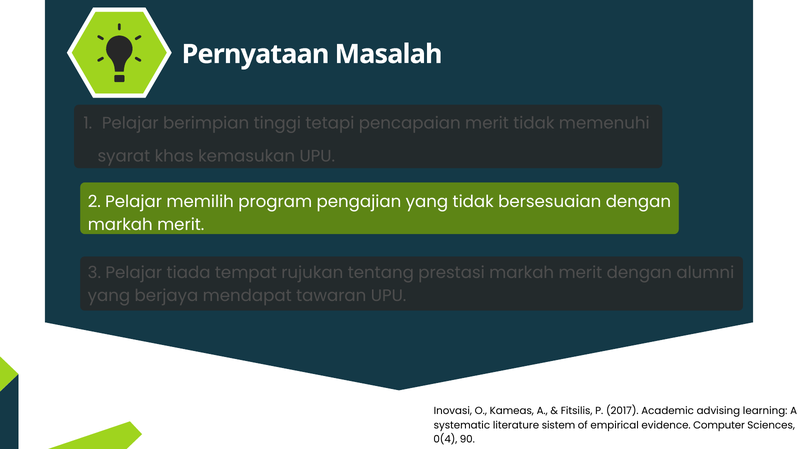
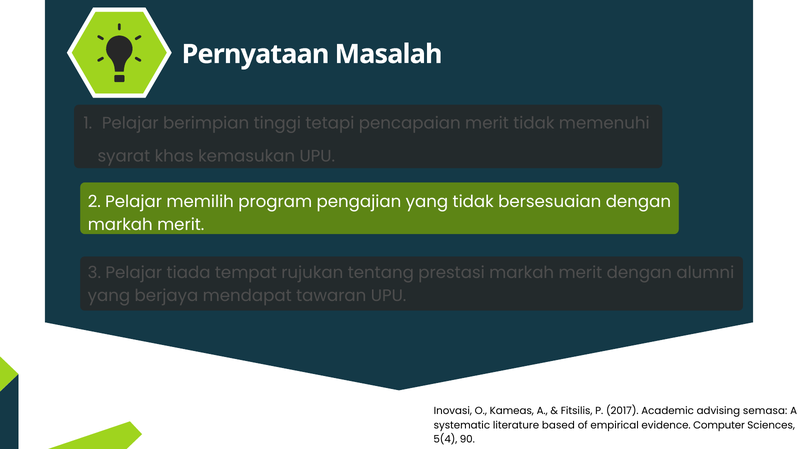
learning: learning -> semasa
sistem: sistem -> based
0(4: 0(4 -> 5(4
